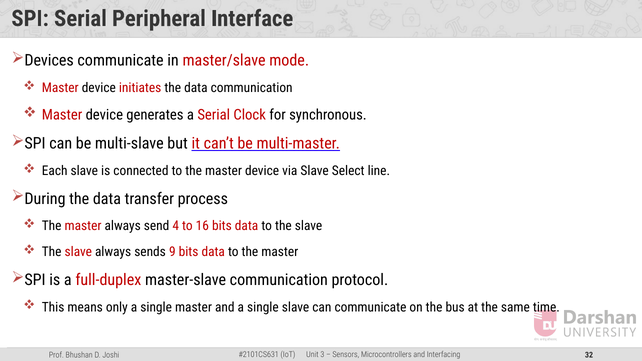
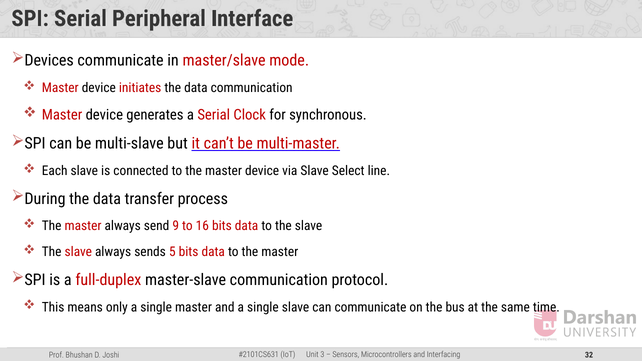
4: 4 -> 9
9: 9 -> 5
